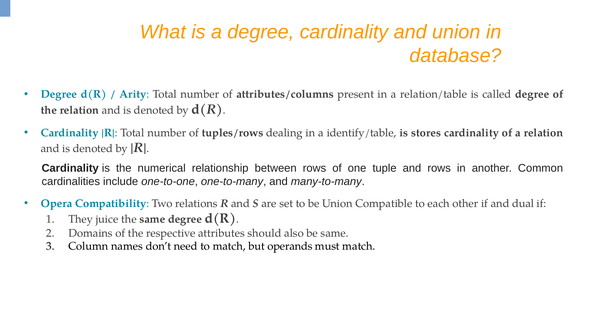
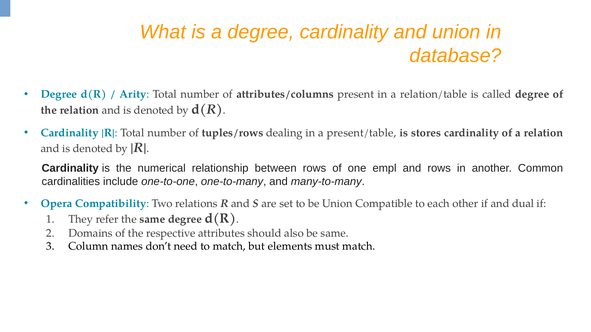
identify/table: identify/table -> present/table
tuple: tuple -> empl
juice: juice -> refer
operands: operands -> elements
